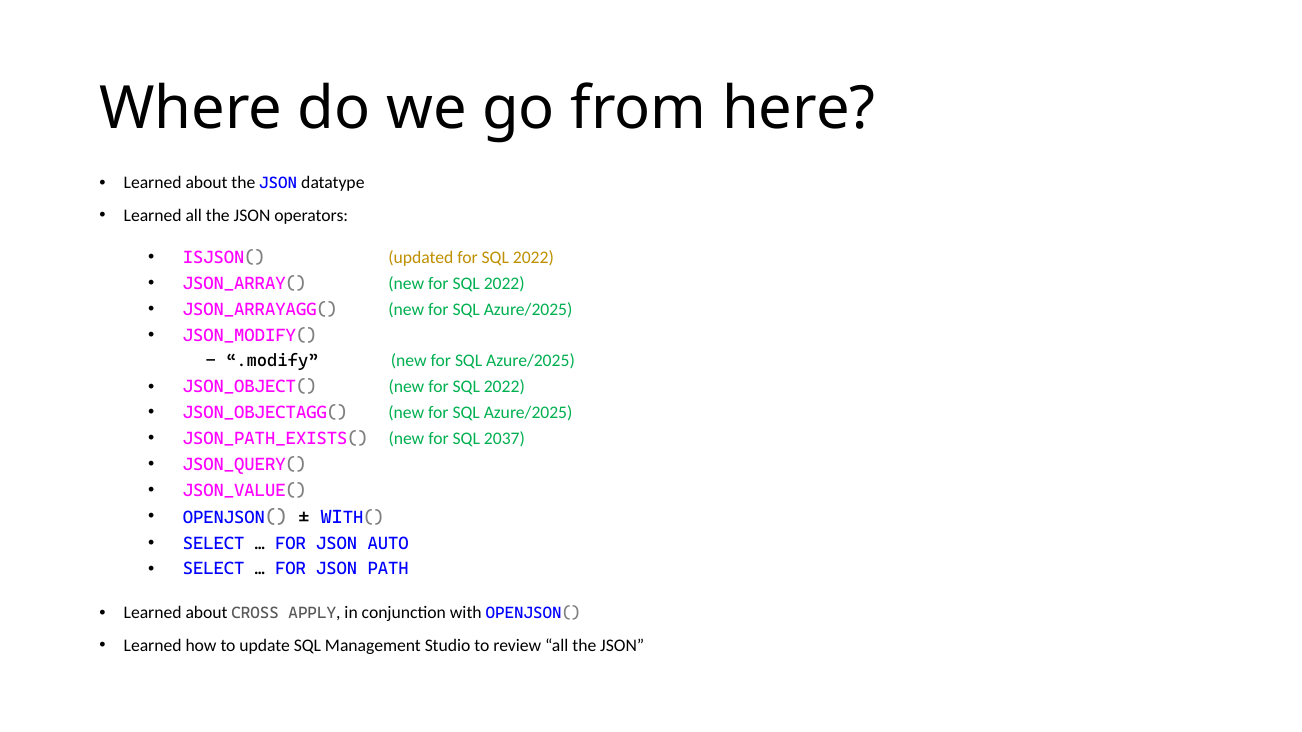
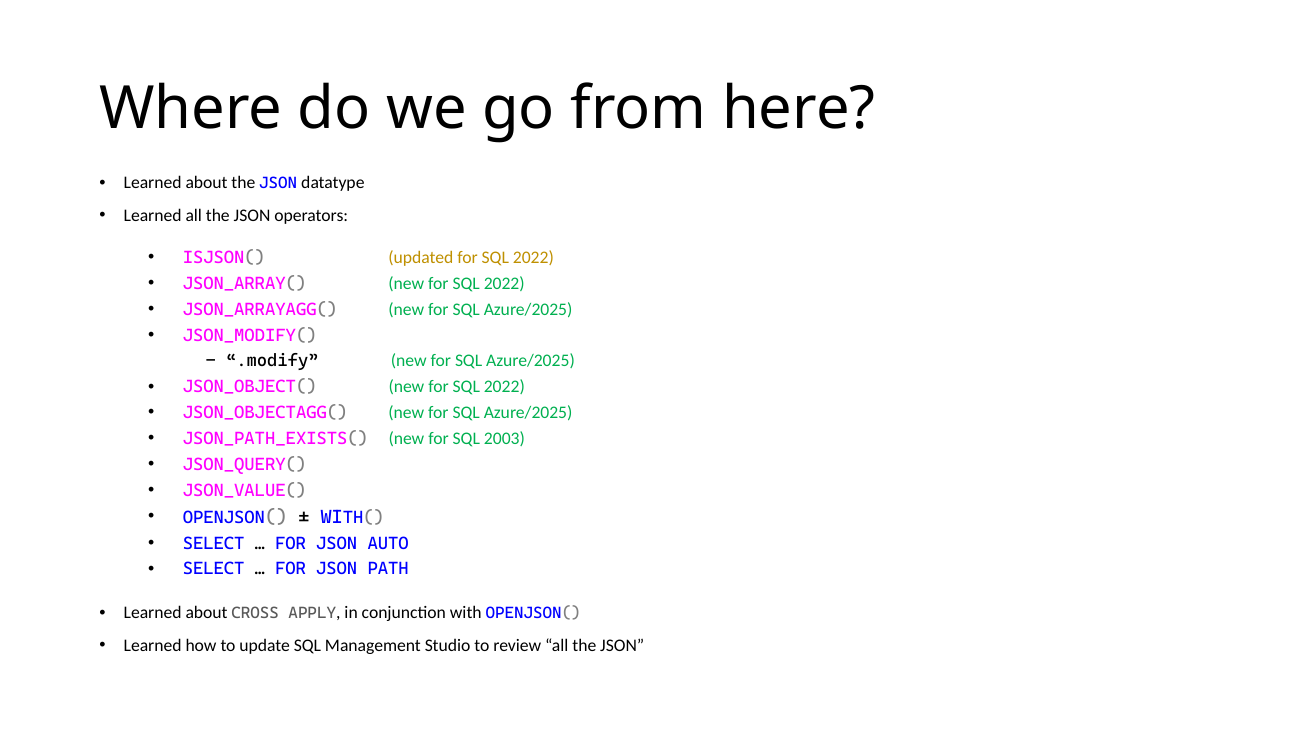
2037: 2037 -> 2003
